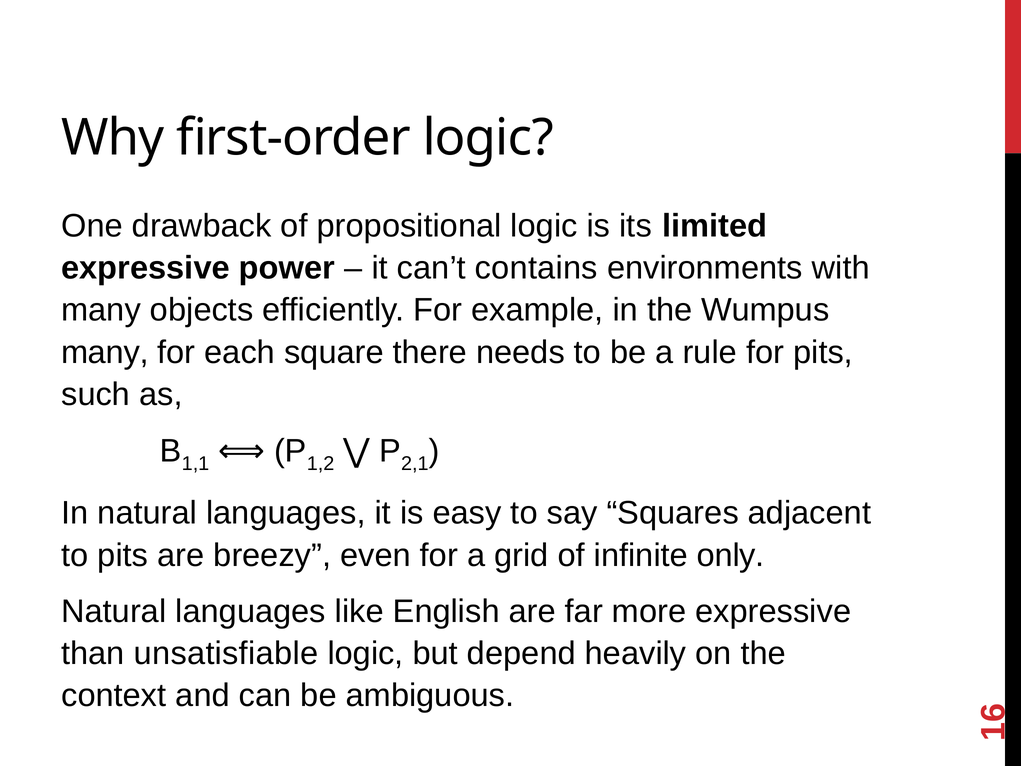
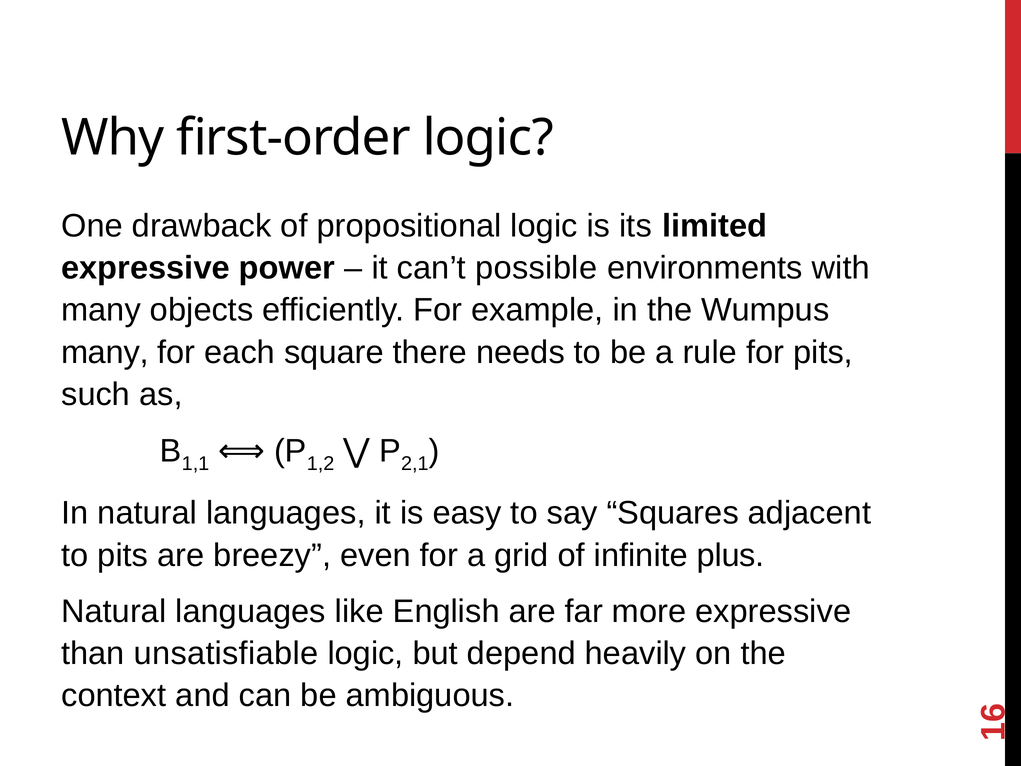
contains: contains -> possible
only: only -> plus
